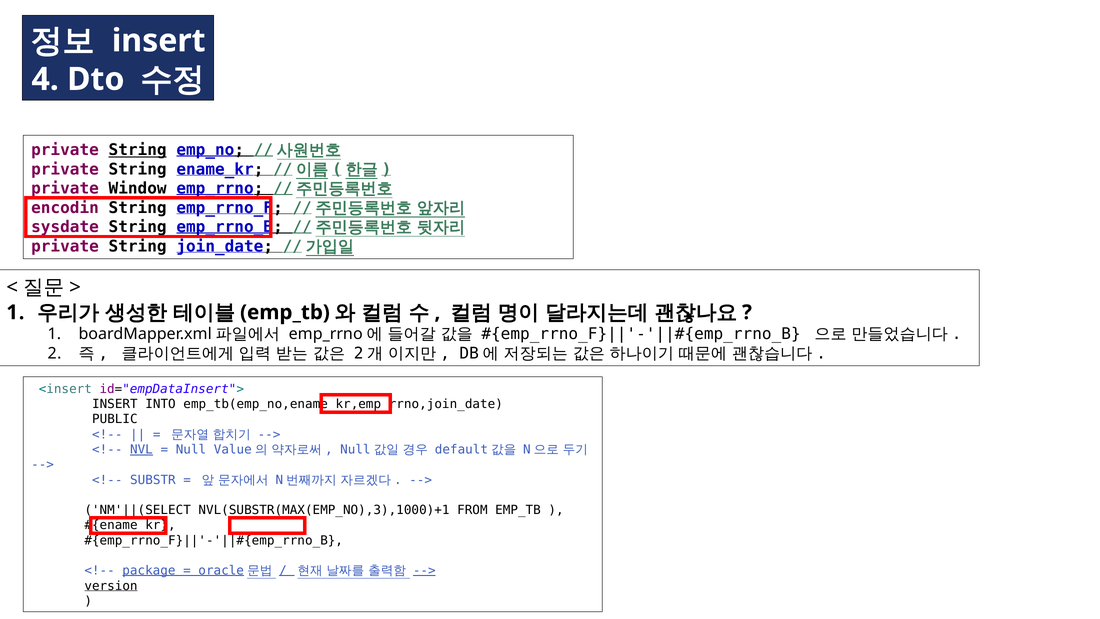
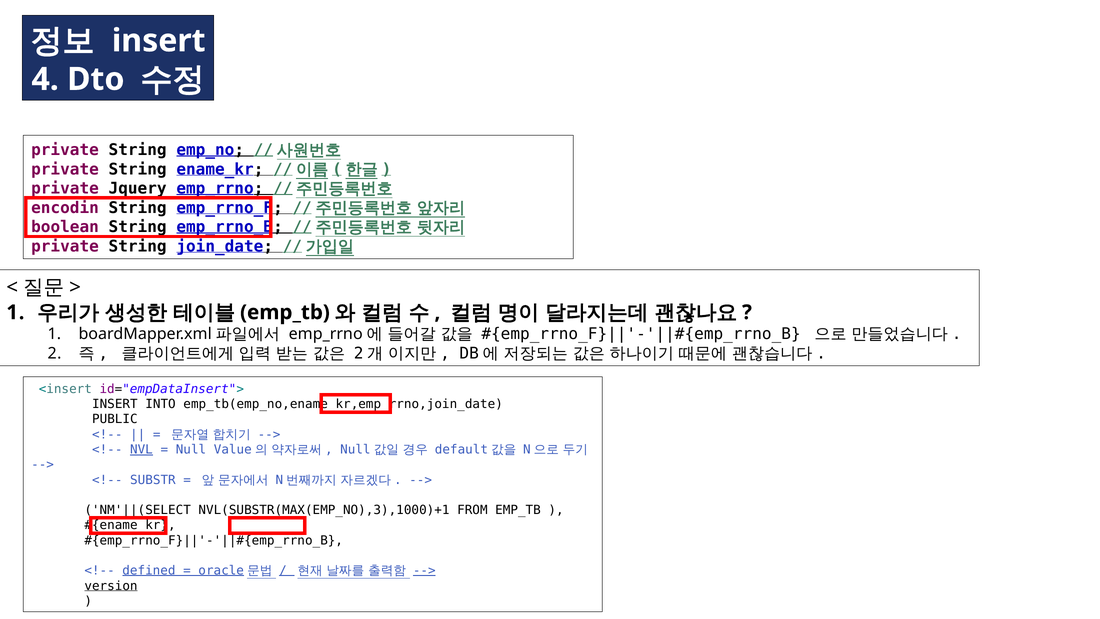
String at (138, 150) underline: present -> none
Window: Window -> Jquery
sysdate: sysdate -> boolean
package: package -> defined
